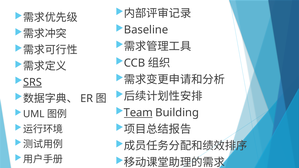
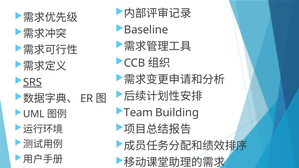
Team underline: present -> none
